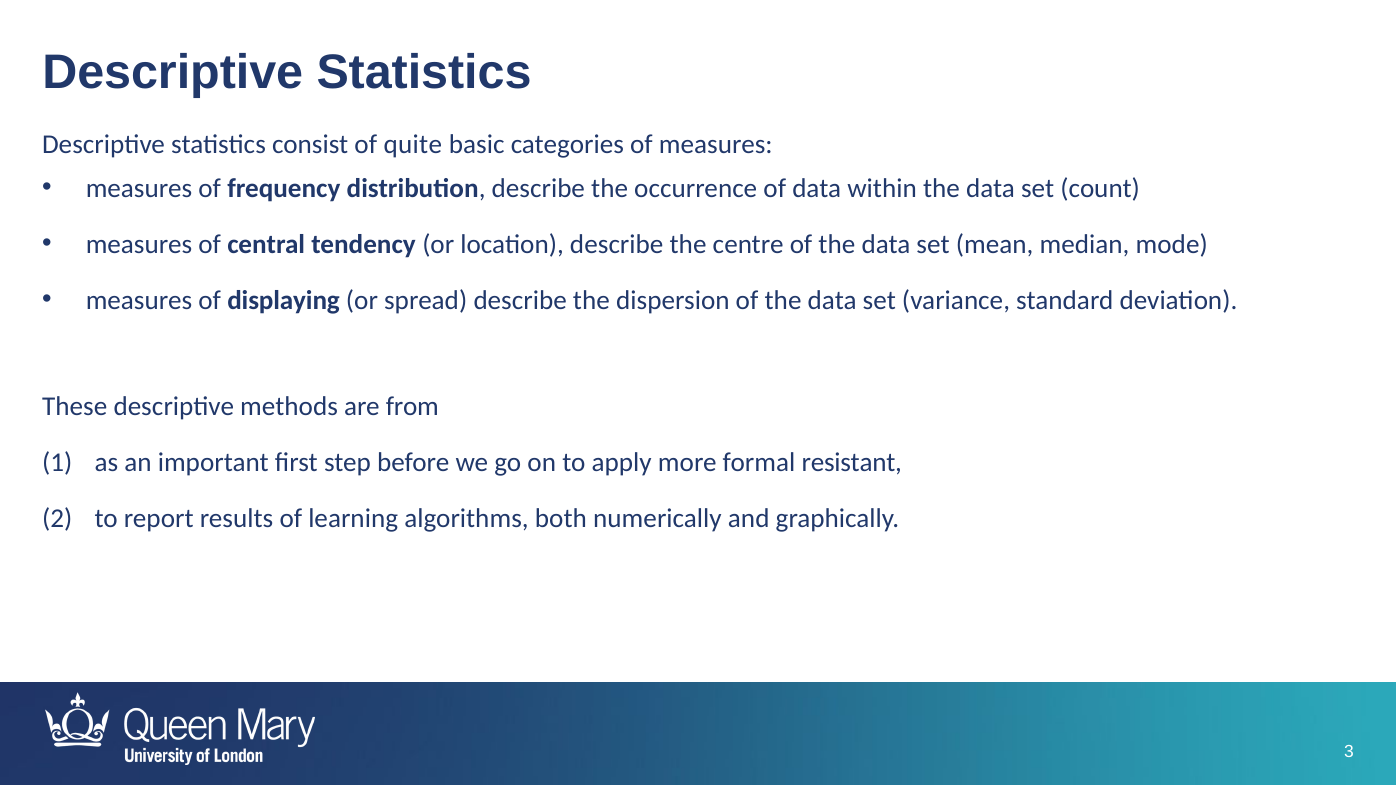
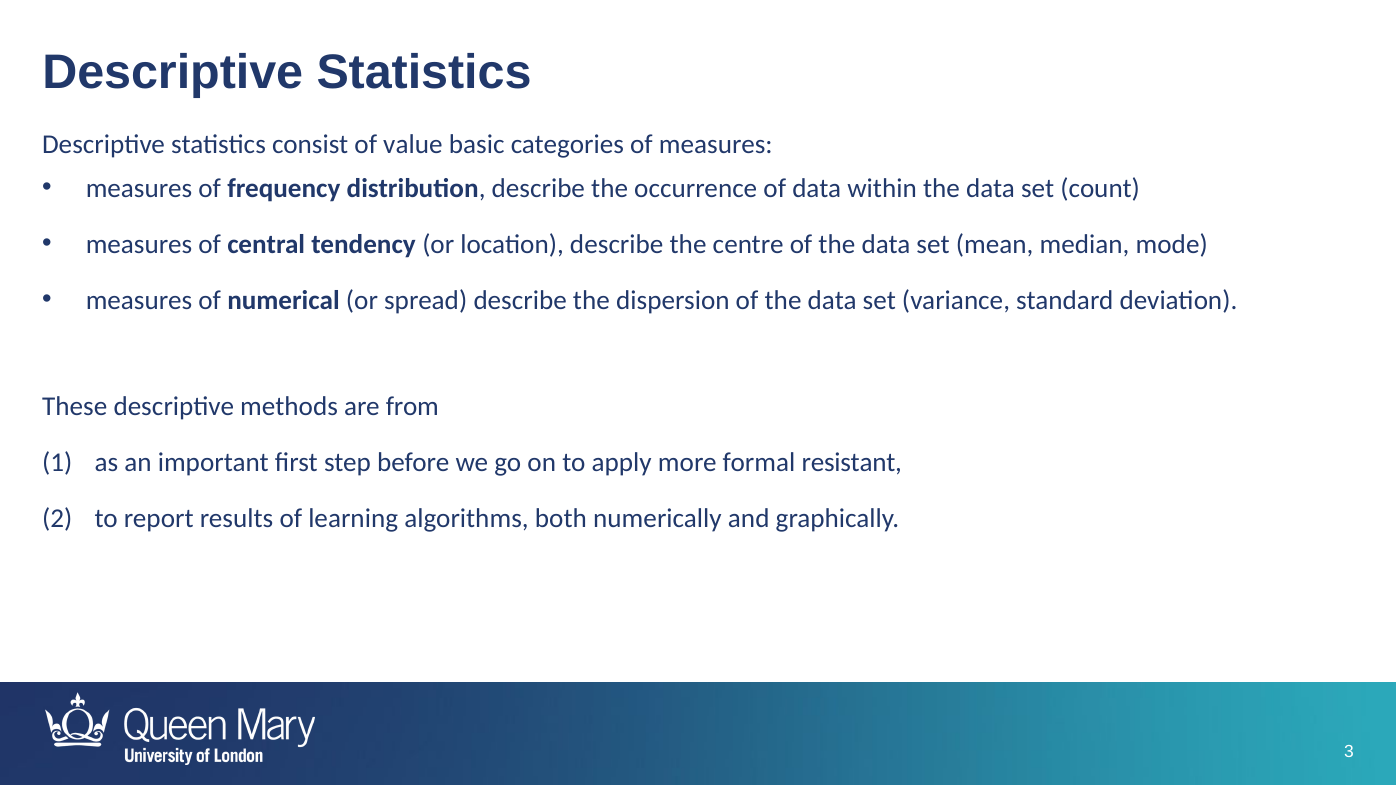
quite: quite -> value
displaying: displaying -> numerical
